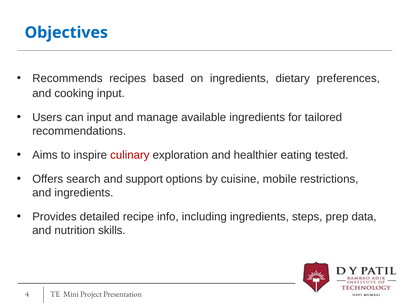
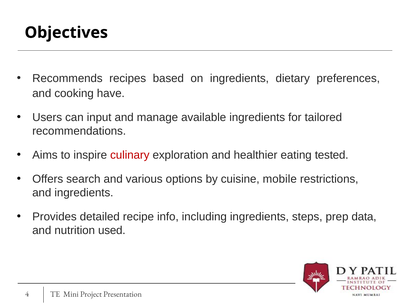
Objectives colour: blue -> black
cooking input: input -> have
support: support -> various
skills: skills -> used
